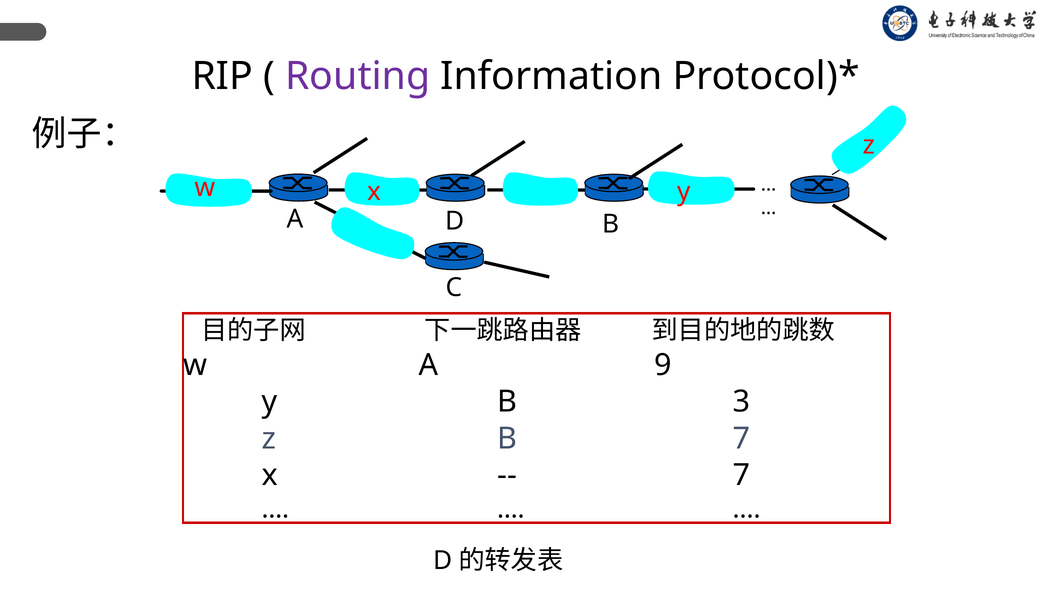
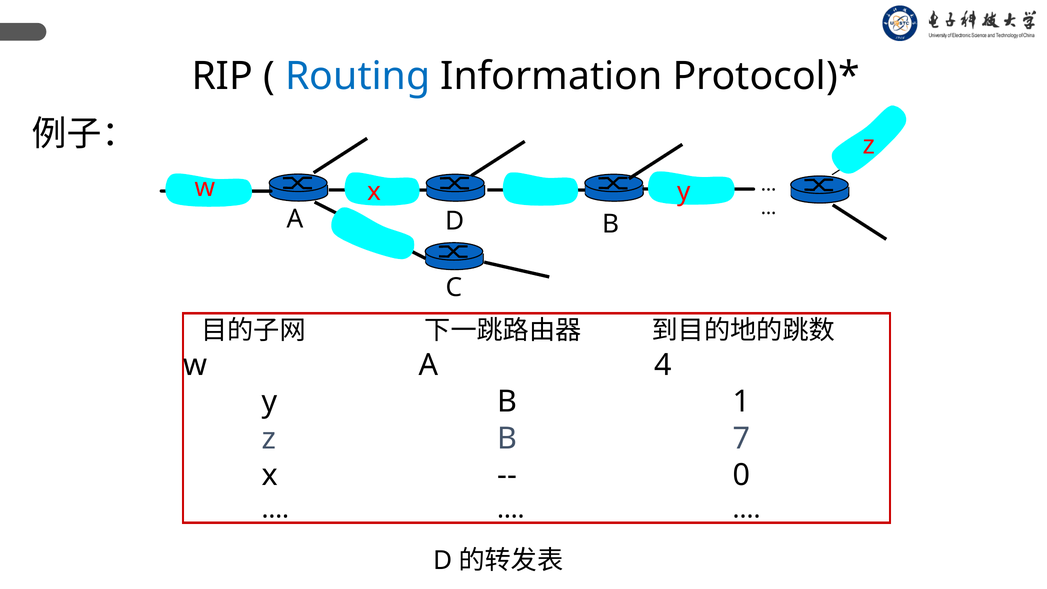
Routing colour: purple -> blue
9: 9 -> 4
3: 3 -> 1
7 at (741, 475): 7 -> 0
